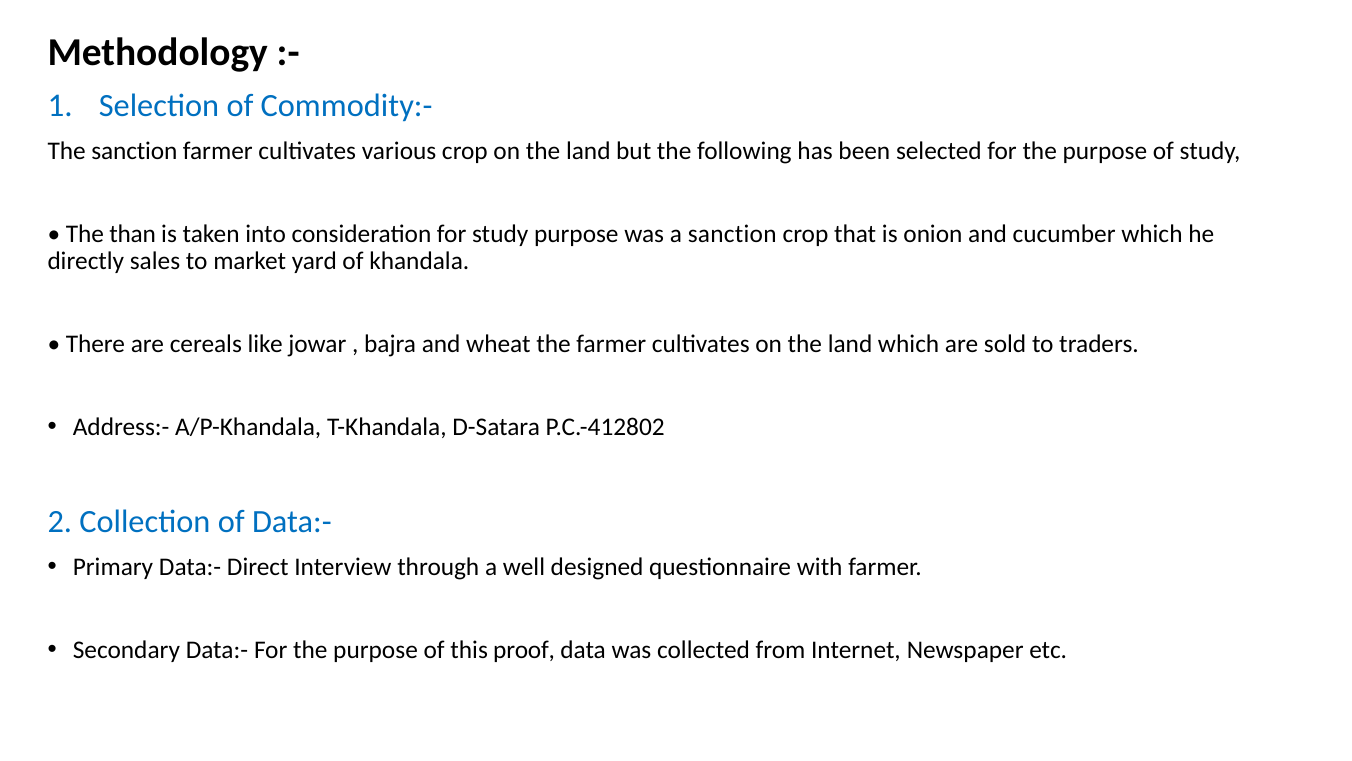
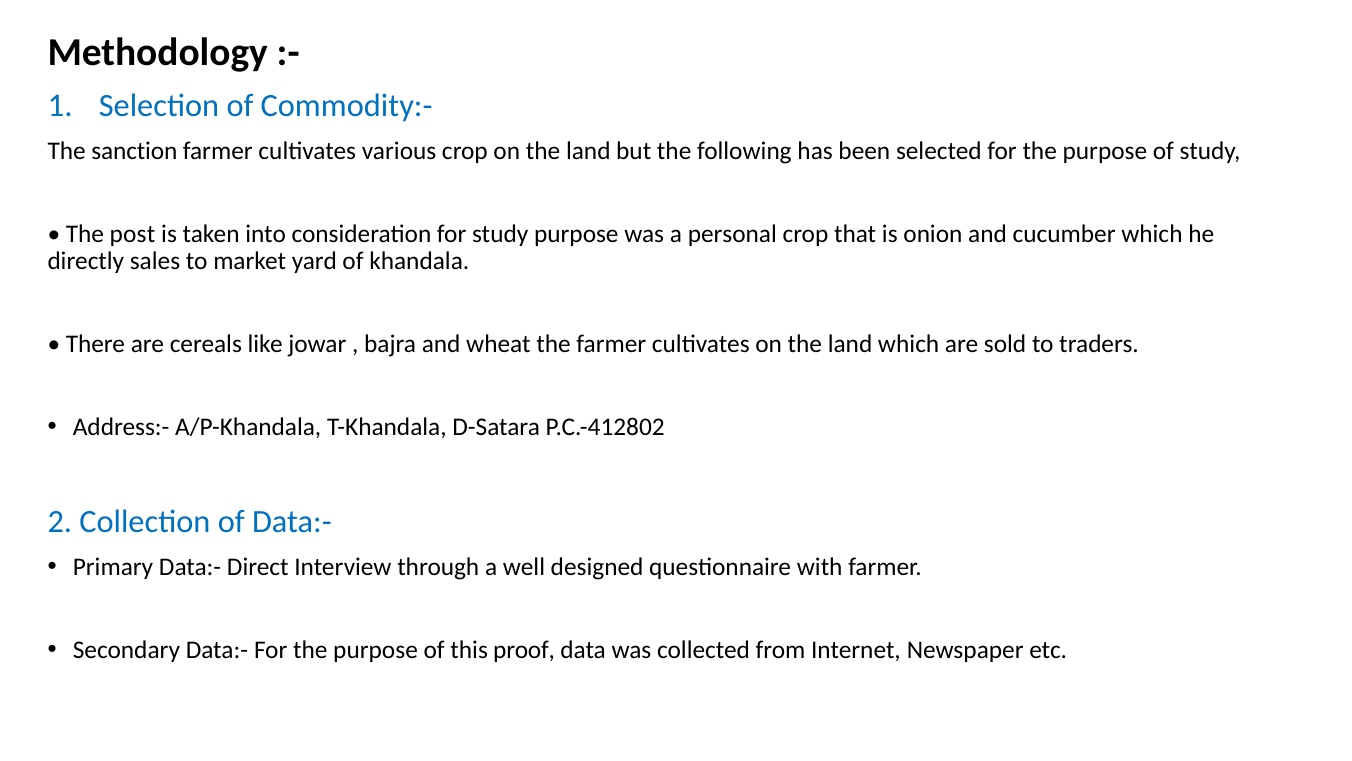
than: than -> post
a sanction: sanction -> personal
